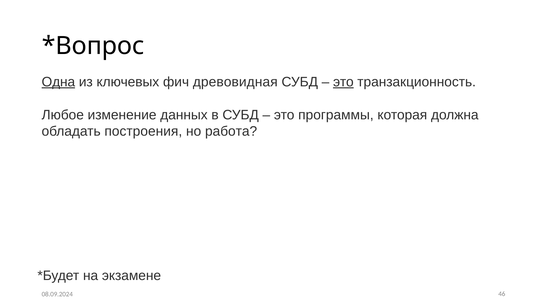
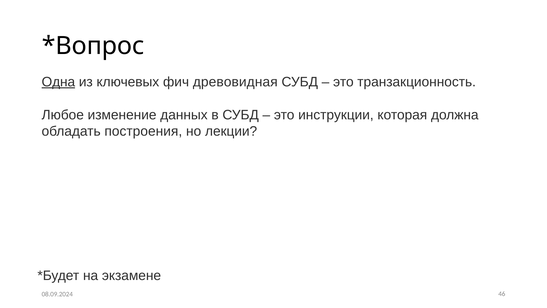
это at (343, 82) underline: present -> none
программы: программы -> инструкции
работа: работа -> лекции
